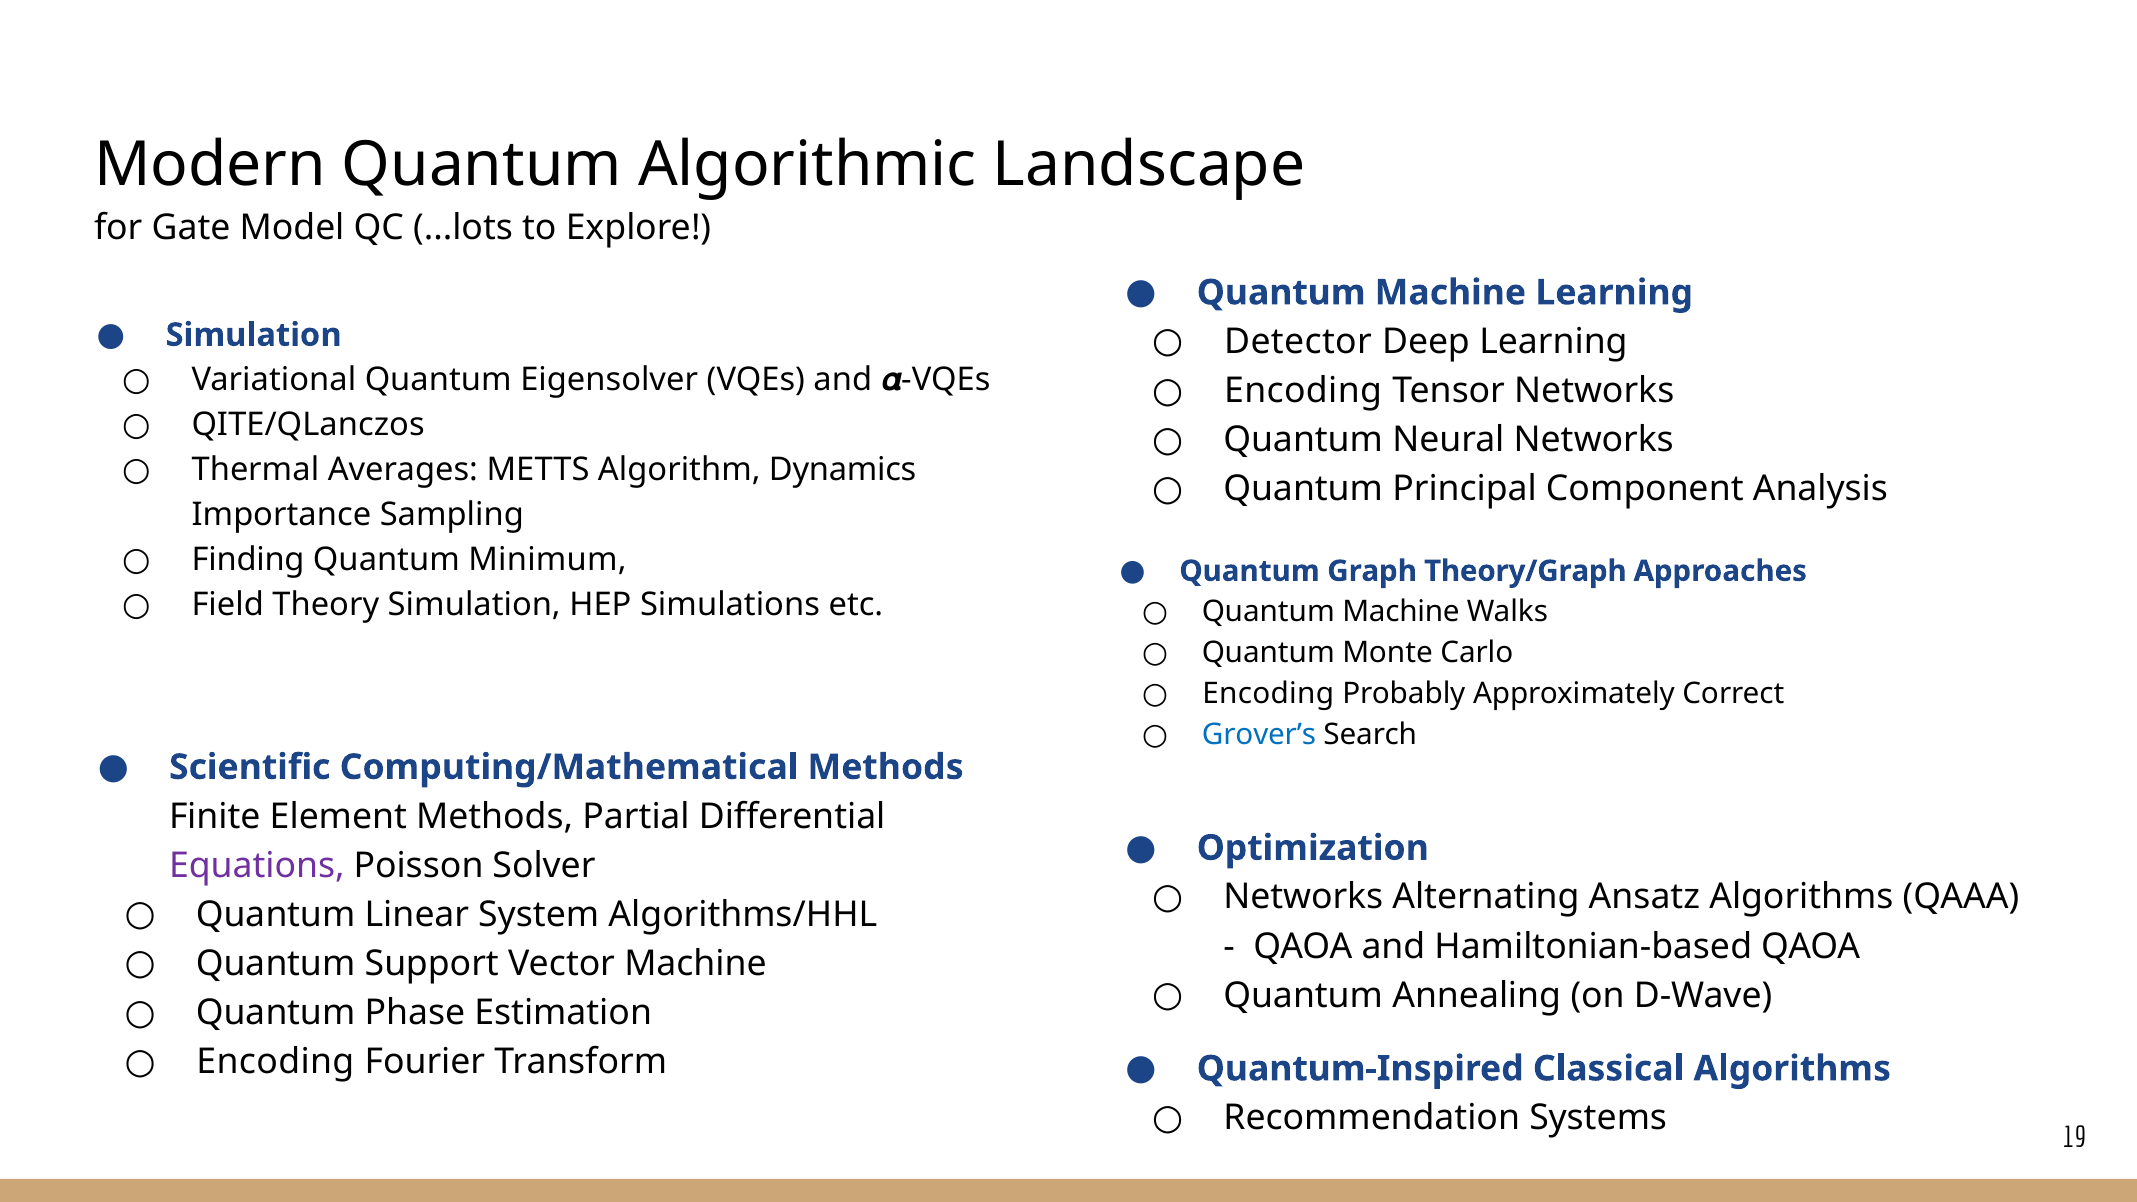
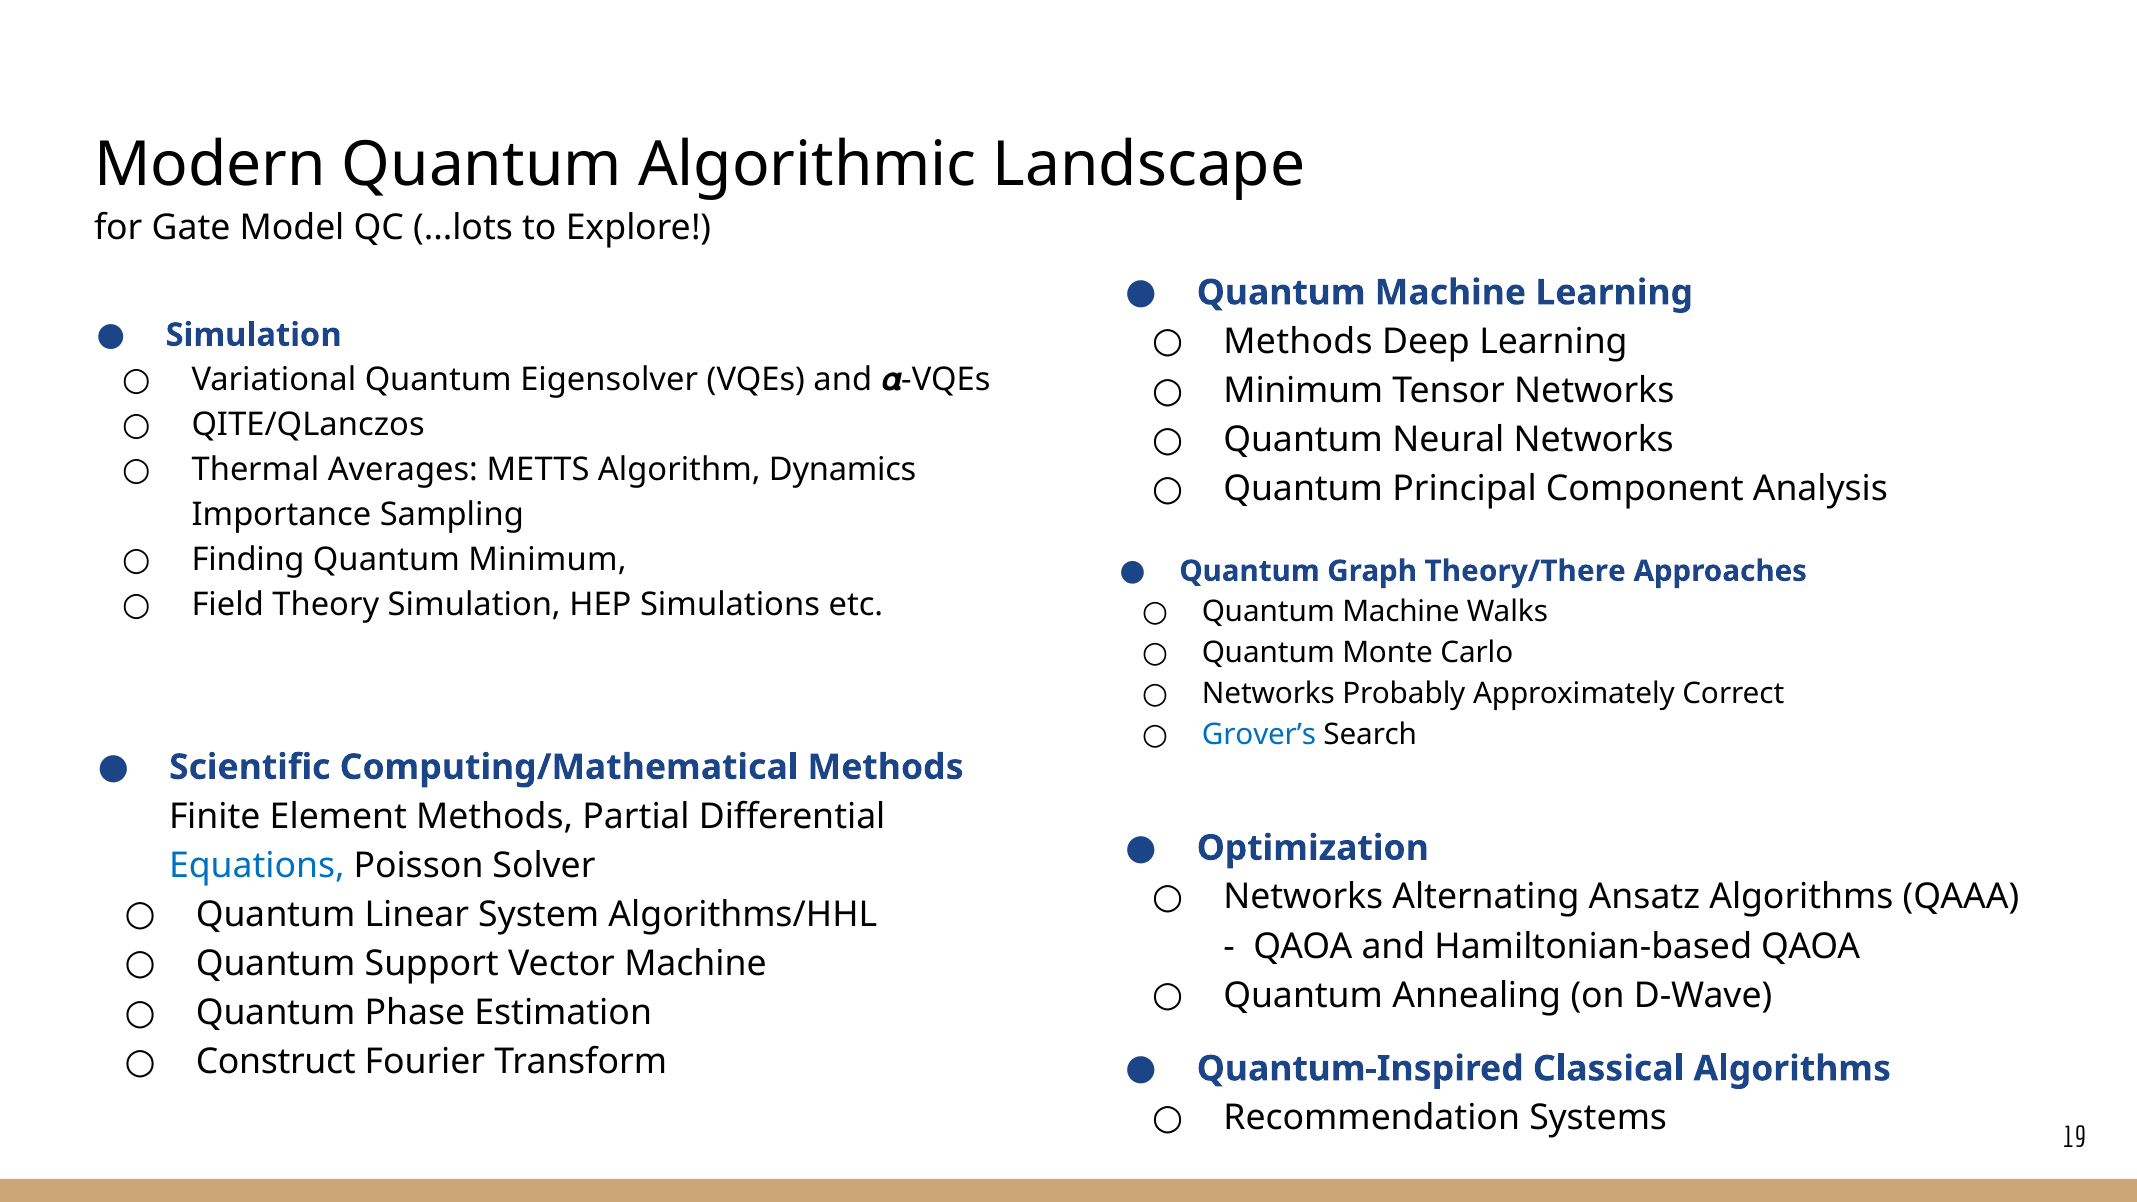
Detector at (1298, 342): Detector -> Methods
Encoding at (1303, 391): Encoding -> Minimum
Theory/Graph: Theory/Graph -> Theory/There
Encoding at (1268, 694): Encoding -> Networks
Equations colour: purple -> blue
Encoding at (275, 1062): Encoding -> Construct
